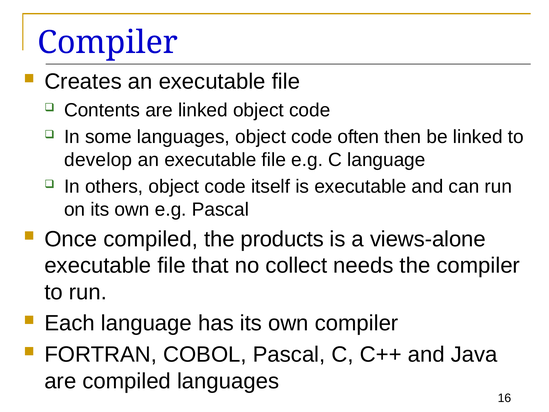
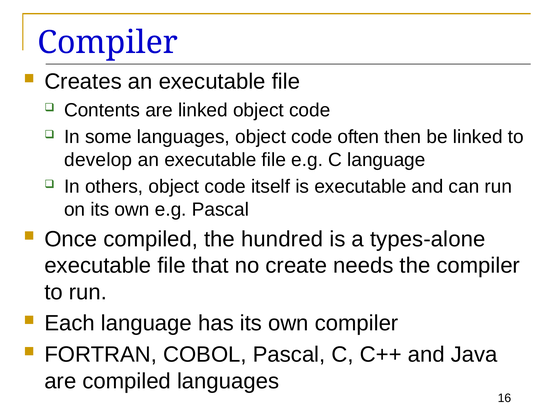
products: products -> hundred
views-alone: views-alone -> types-alone
collect: collect -> create
